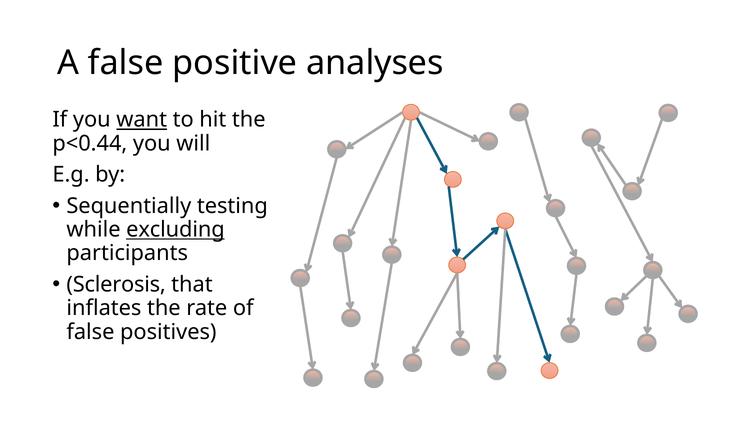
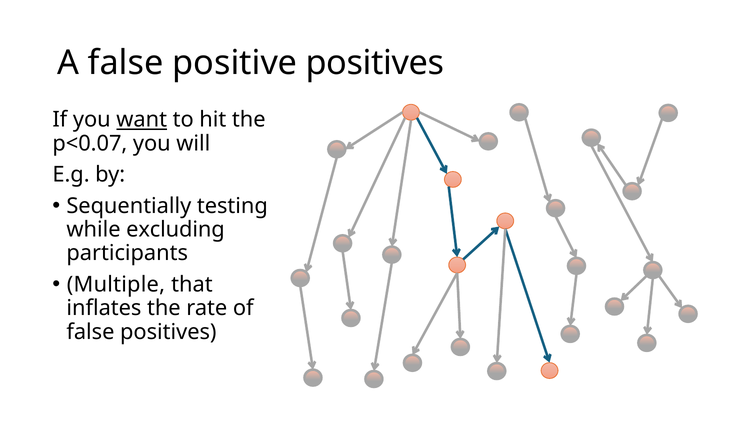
positive analyses: analyses -> positives
p<0.44: p<0.44 -> p<0.07
excluding underline: present -> none
Sclerosis: Sclerosis -> Multiple
